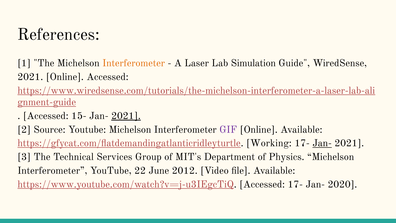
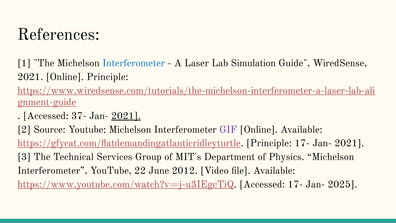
Interferometer at (134, 63) colour: orange -> blue
Online Accessed: Accessed -> Principle
15-: 15- -> 37-
https://gfycat.com/flatdemandingatlanticridleyturtle Working: Working -> Principle
Jan- at (322, 143) underline: present -> none
2020: 2020 -> 2025
